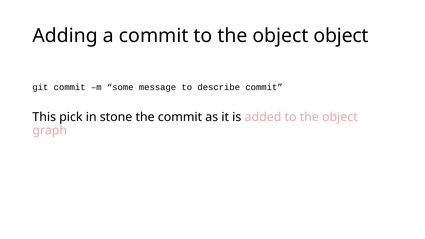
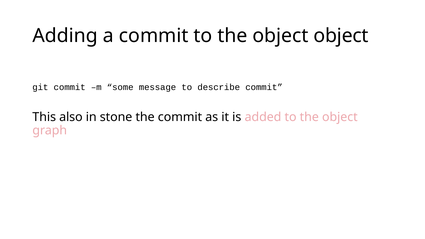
pick: pick -> also
